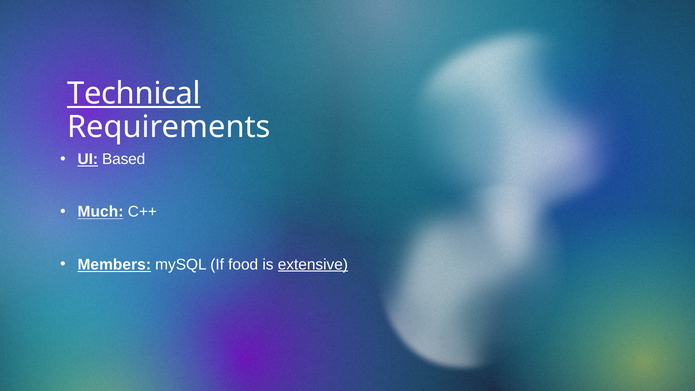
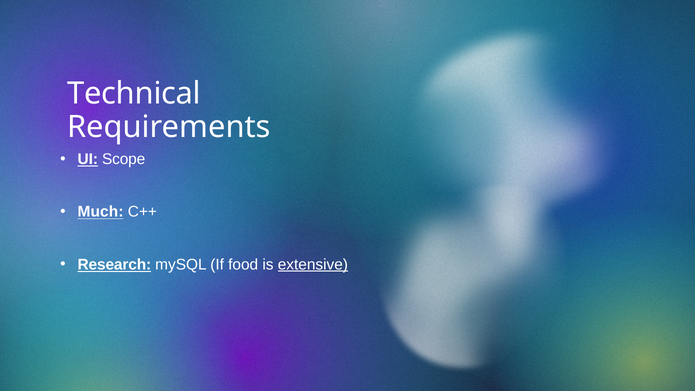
Technical underline: present -> none
Based: Based -> Scope
Members: Members -> Research
